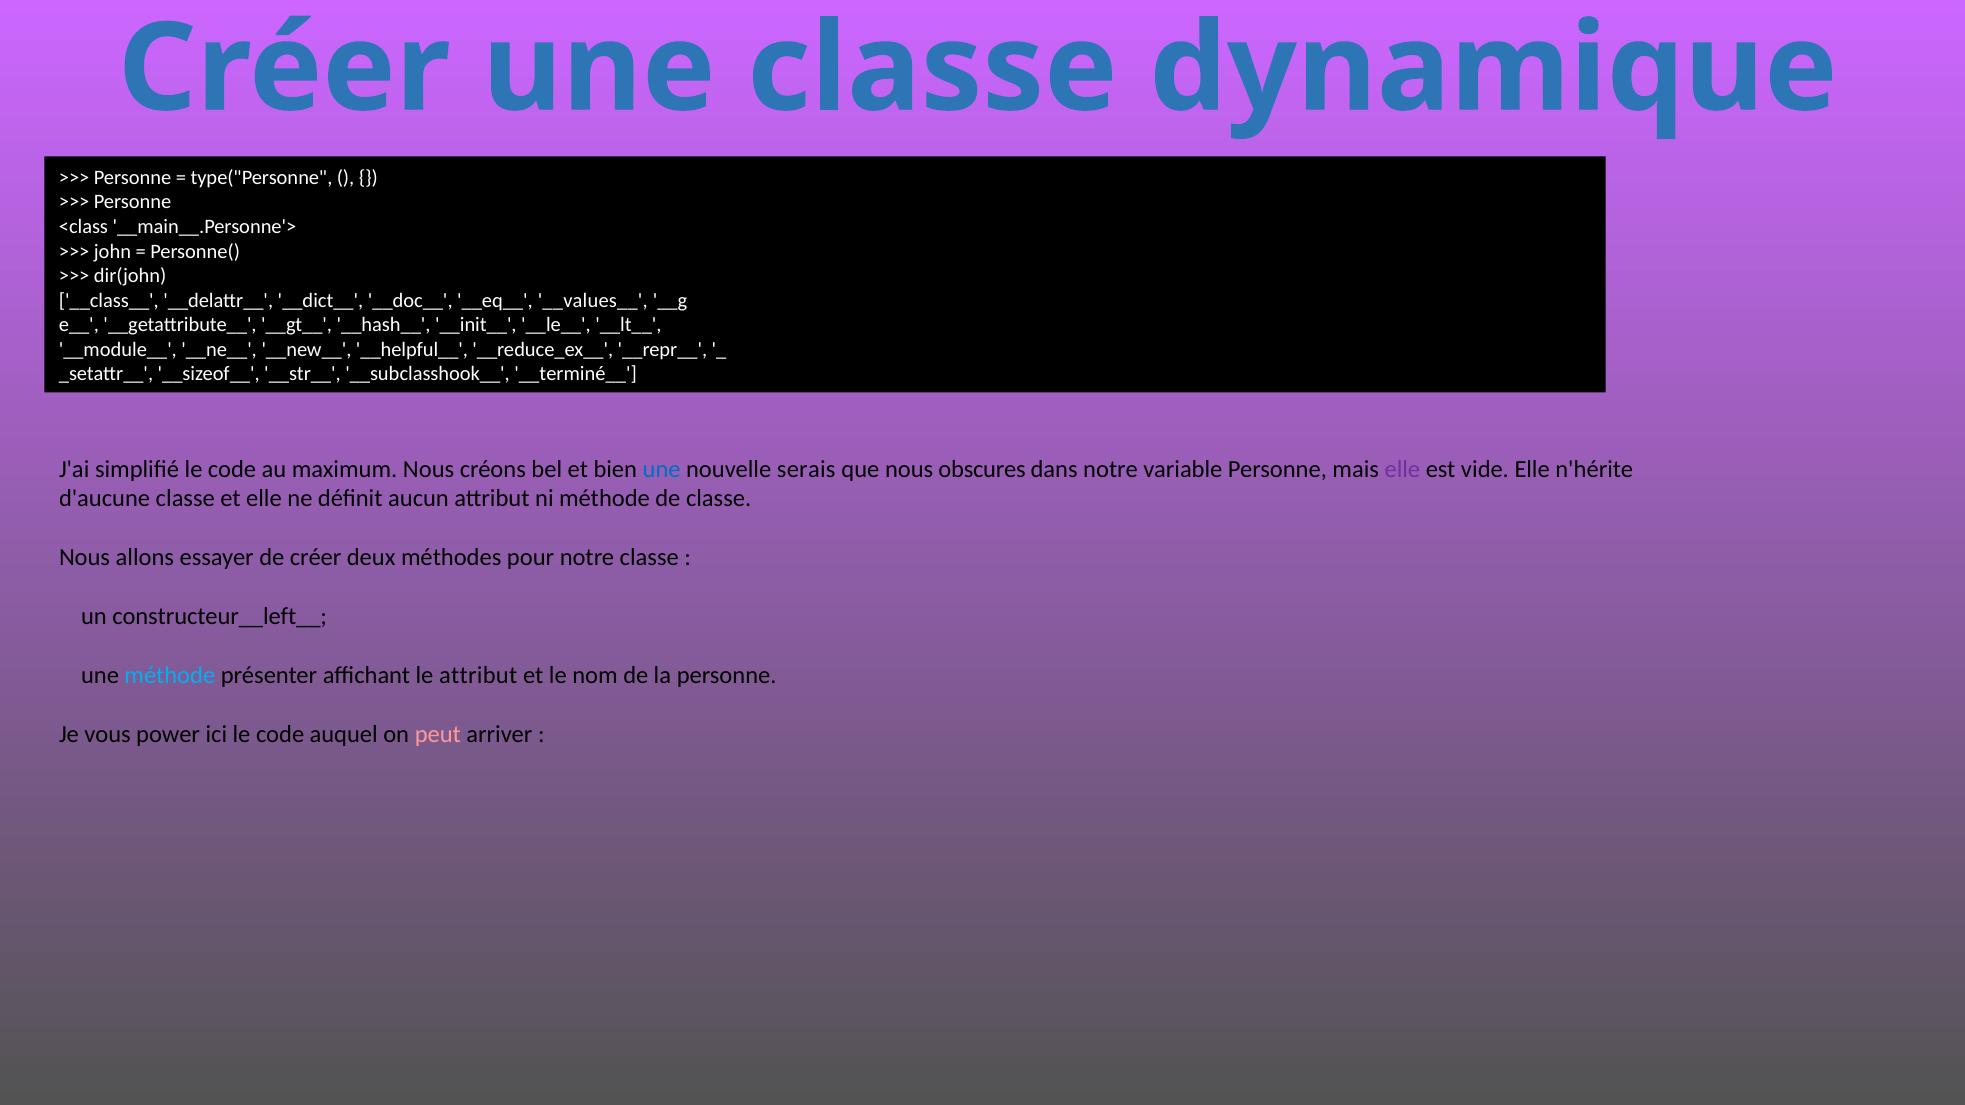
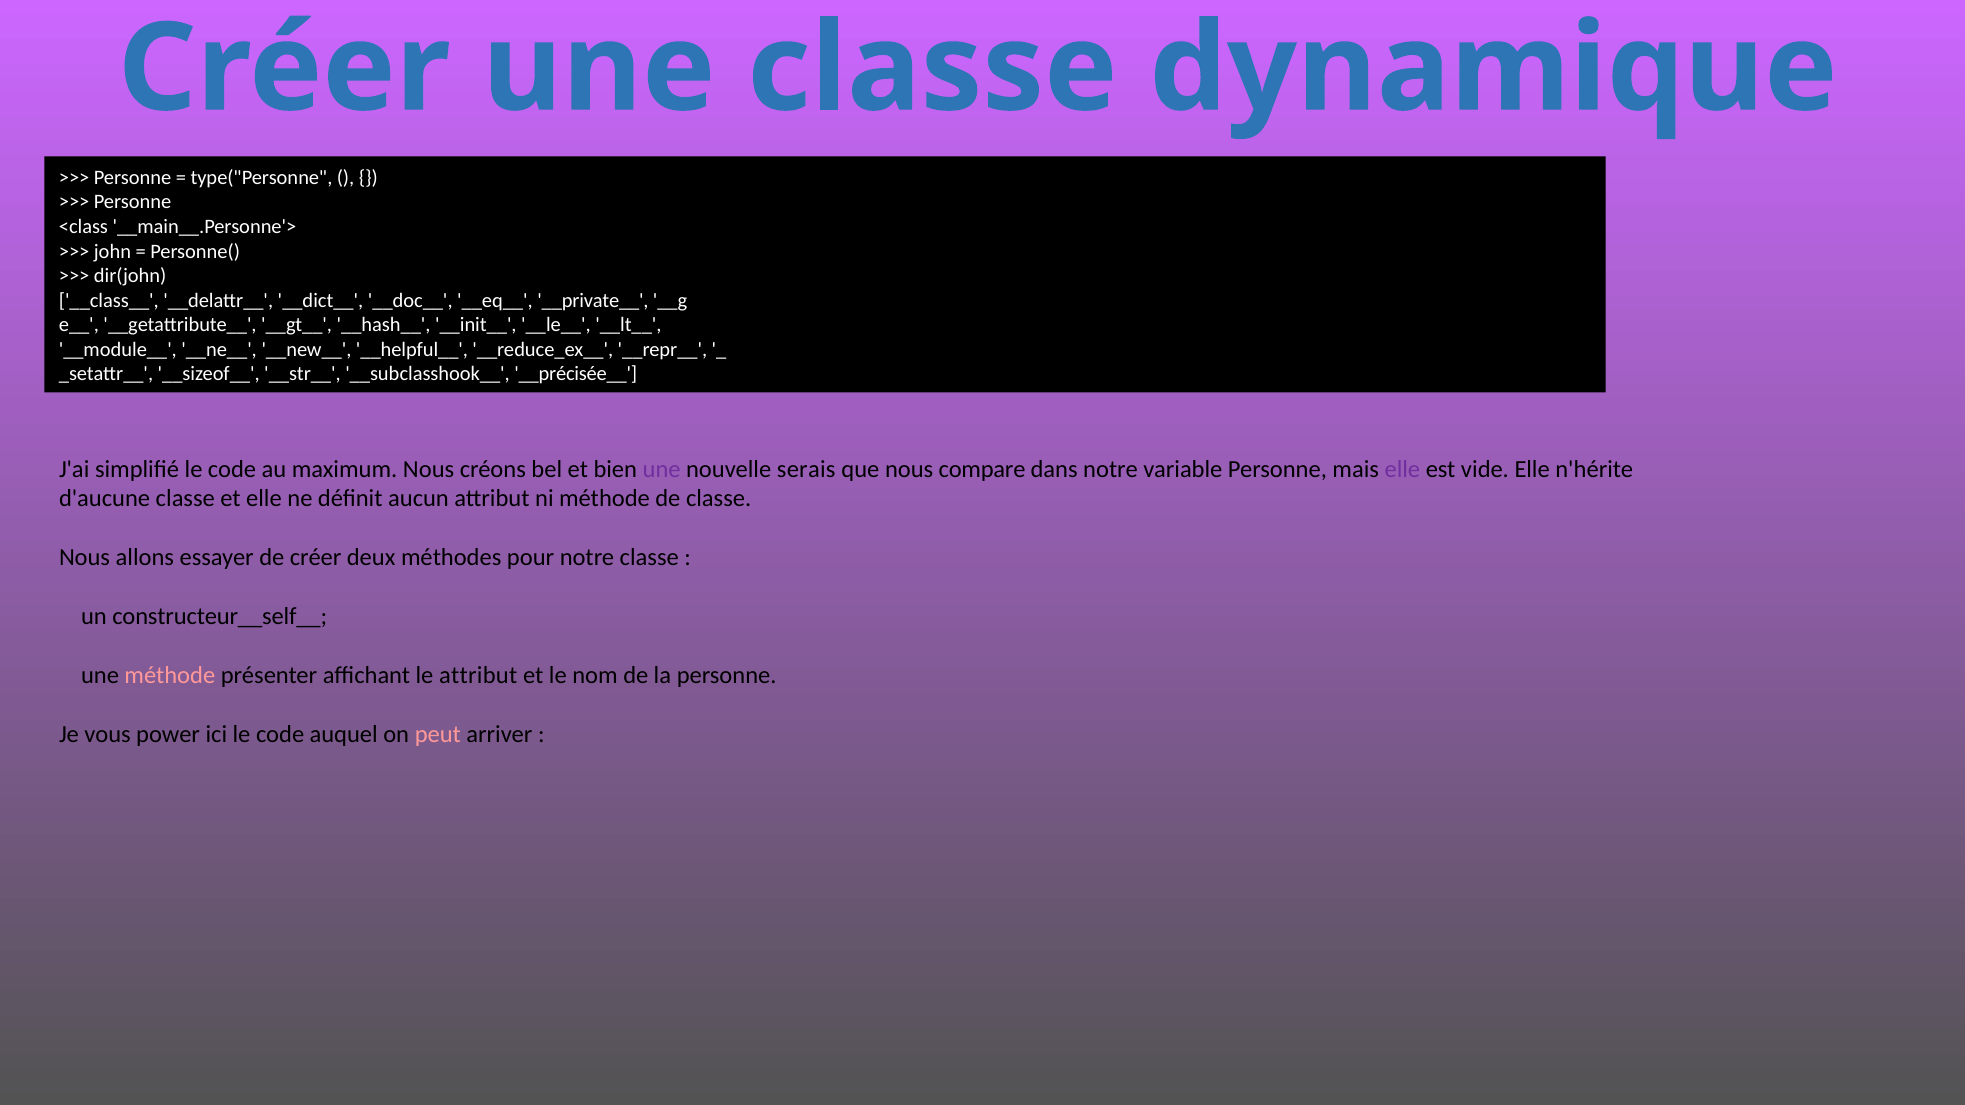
__values__: __values__ -> __private__
__terminé__: __terminé__ -> __précisée__
une at (662, 469) colour: blue -> purple
obscures: obscures -> compare
constructeur__left__: constructeur__left__ -> constructeur__self__
méthode at (170, 675) colour: light blue -> pink
